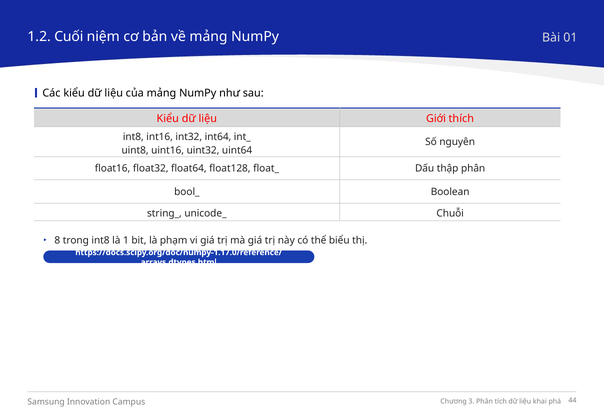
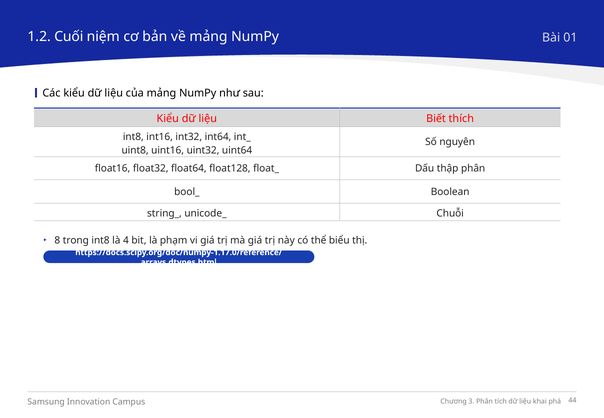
Giới: Giới -> Biết
1: 1 -> 4
